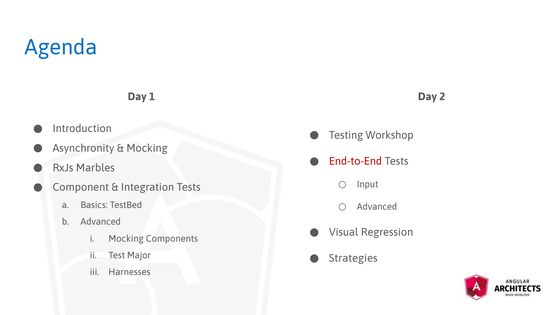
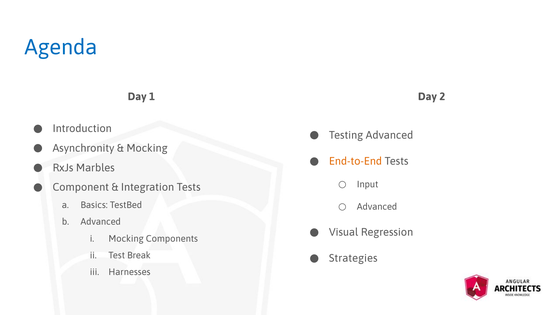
Testing Workshop: Workshop -> Advanced
End-to-End colour: red -> orange
Major: Major -> Break
